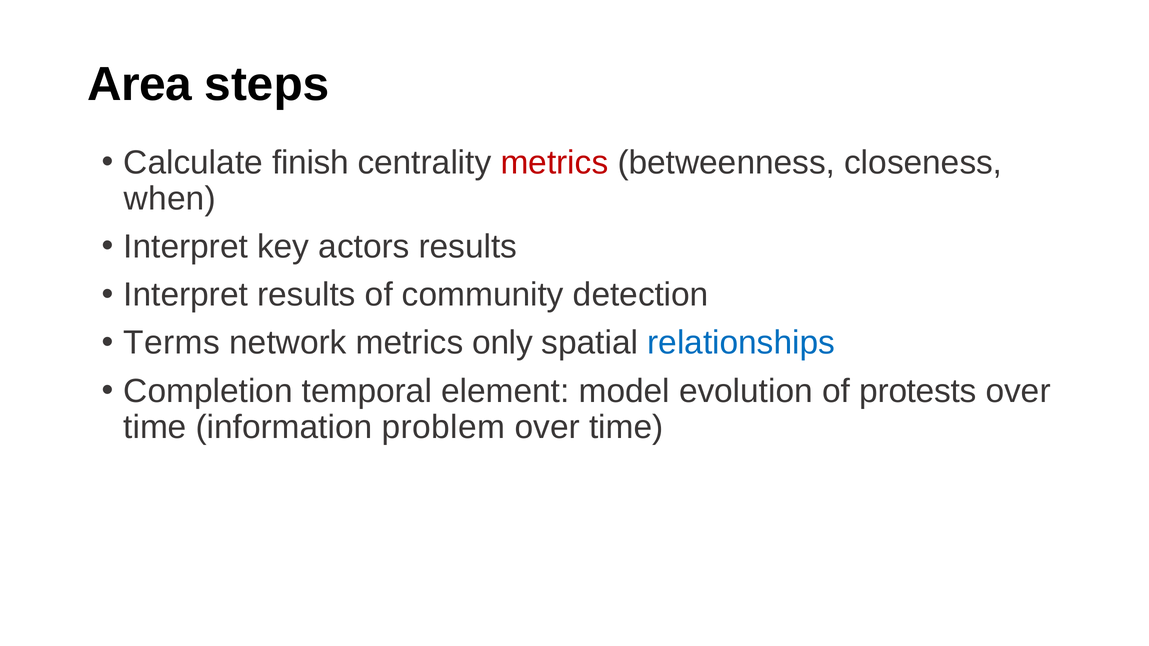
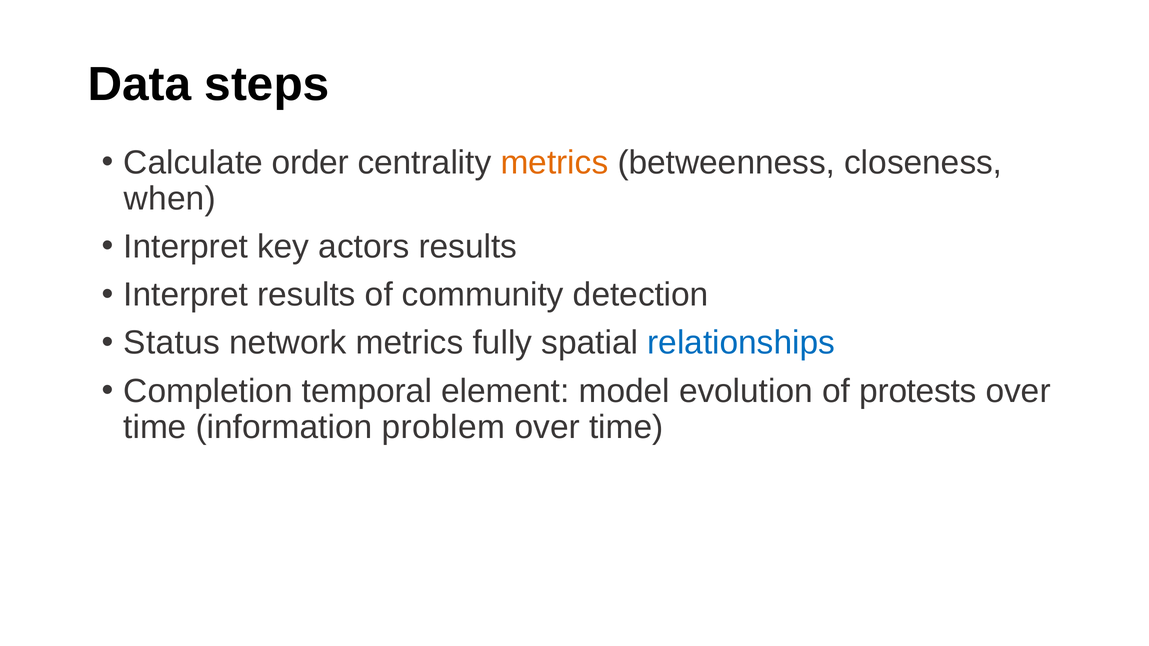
Area: Area -> Data
finish: finish -> order
metrics at (554, 163) colour: red -> orange
Terms: Terms -> Status
only: only -> fully
